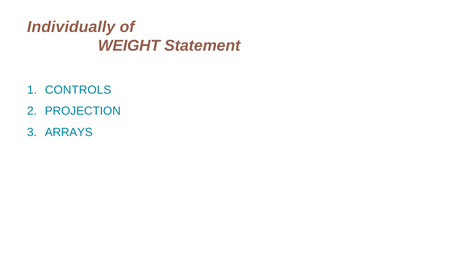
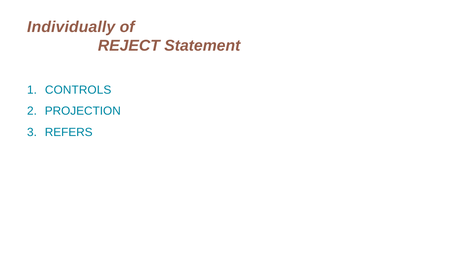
WEIGHT: WEIGHT -> REJECT
ARRAYS: ARRAYS -> REFERS
